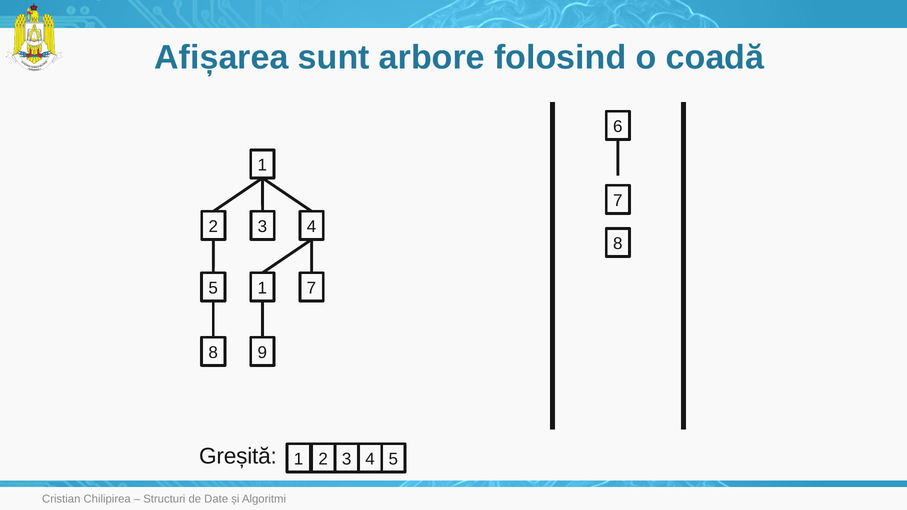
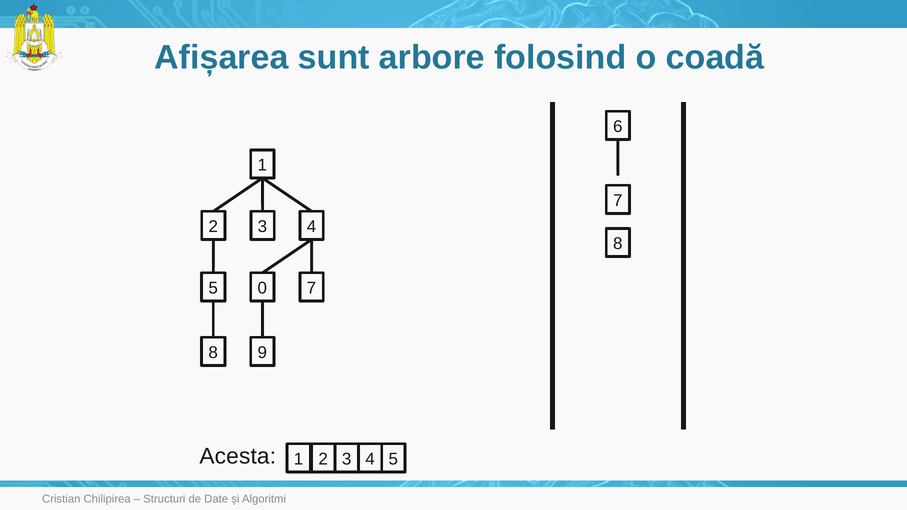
5 1: 1 -> 0
Greșită: Greșită -> Acesta
